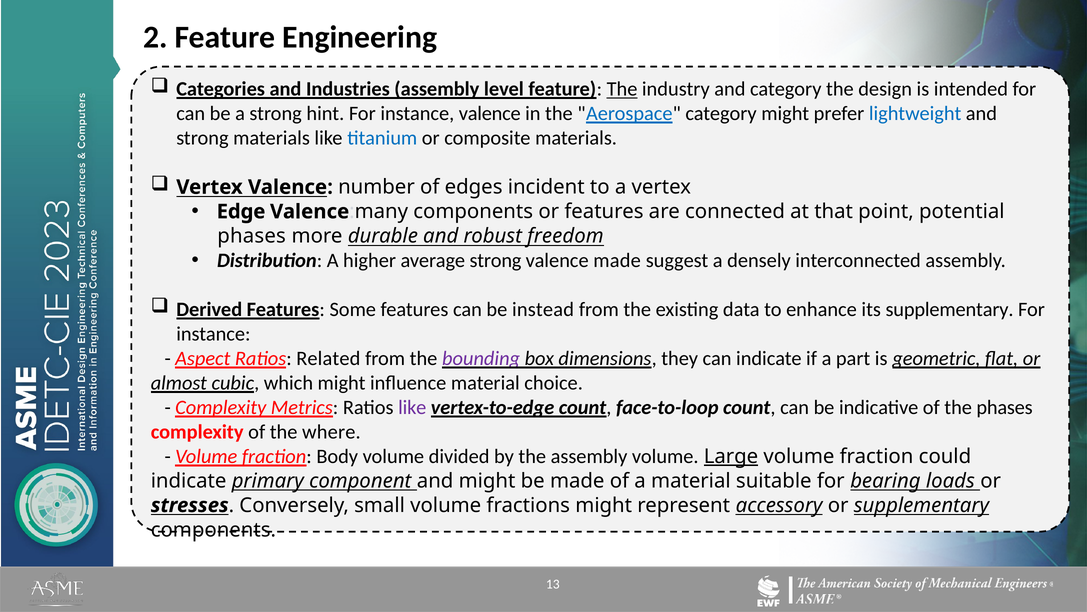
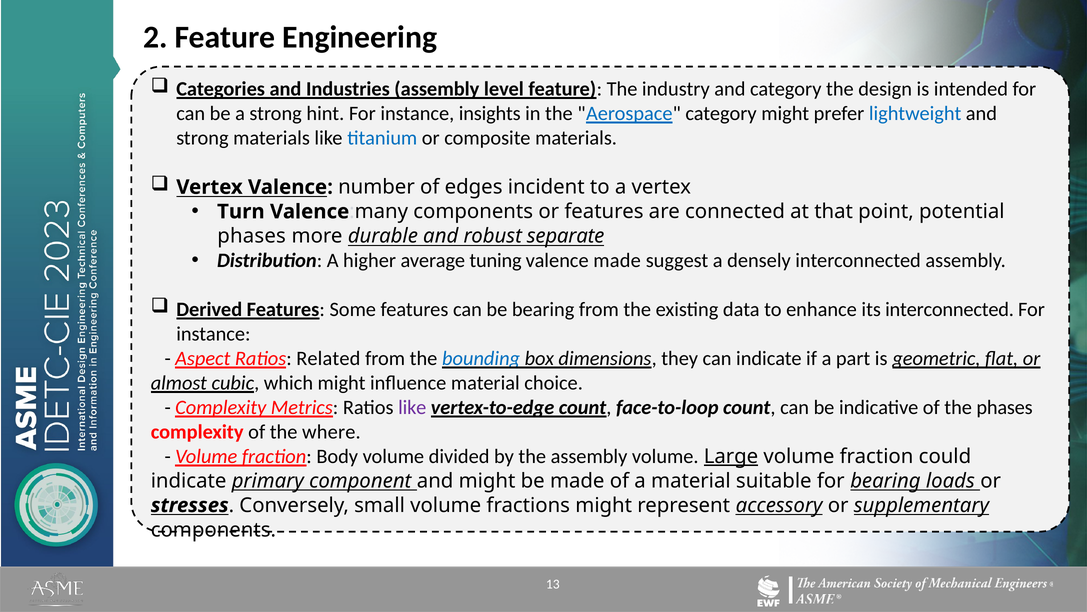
The at (622, 89) underline: present -> none
instance valence: valence -> insights
Edge: Edge -> Turn
freedom: freedom -> separate
average strong: strong -> tuning
be instead: instead -> bearing
its supplementary: supplementary -> interconnected
bounding colour: purple -> blue
